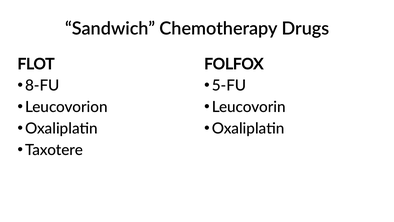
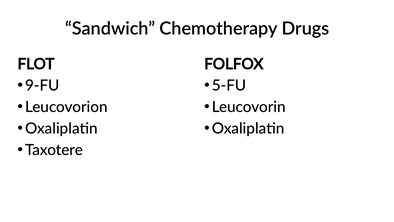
8-FU: 8-FU -> 9-FU
